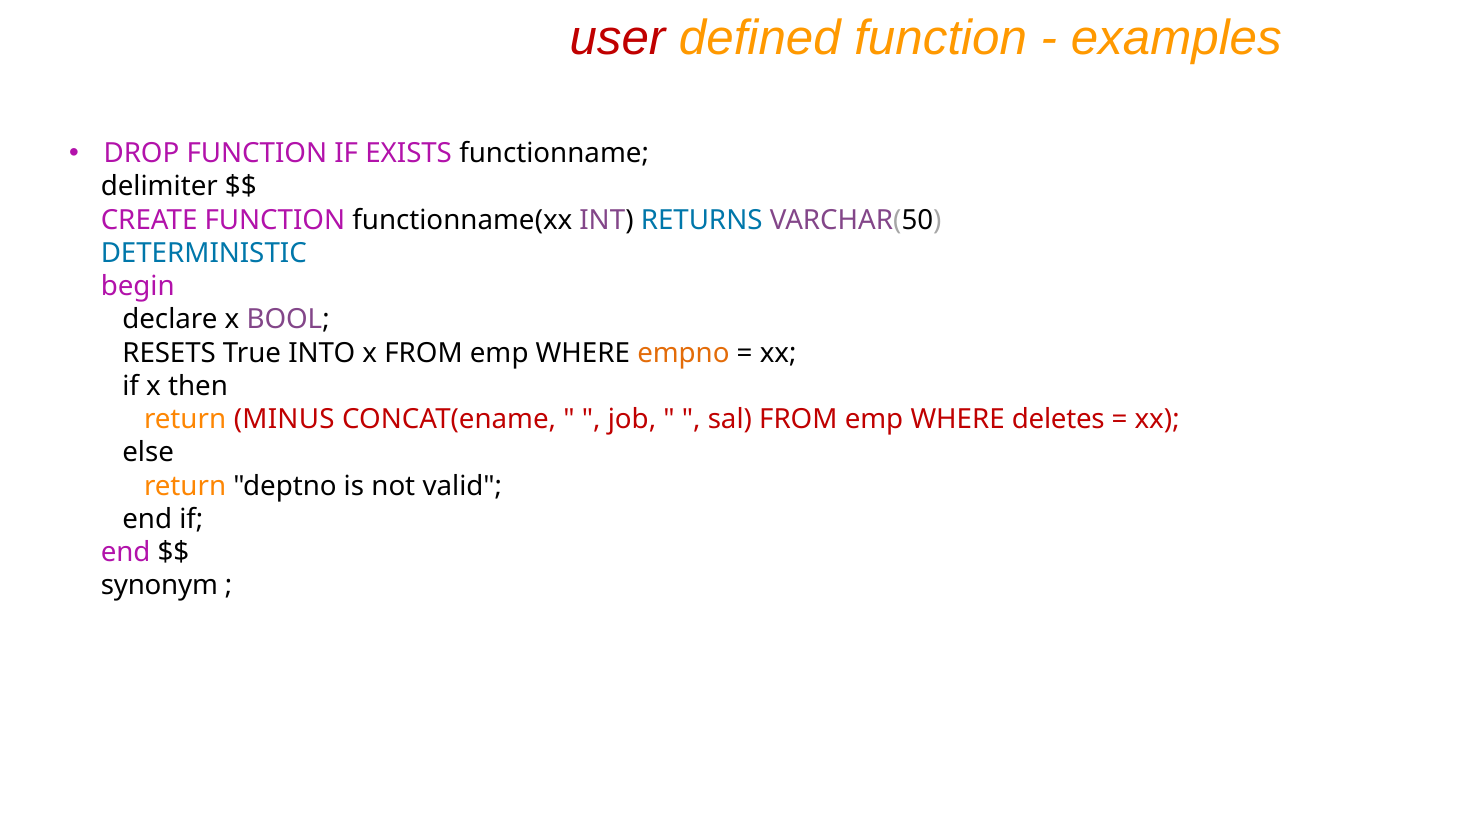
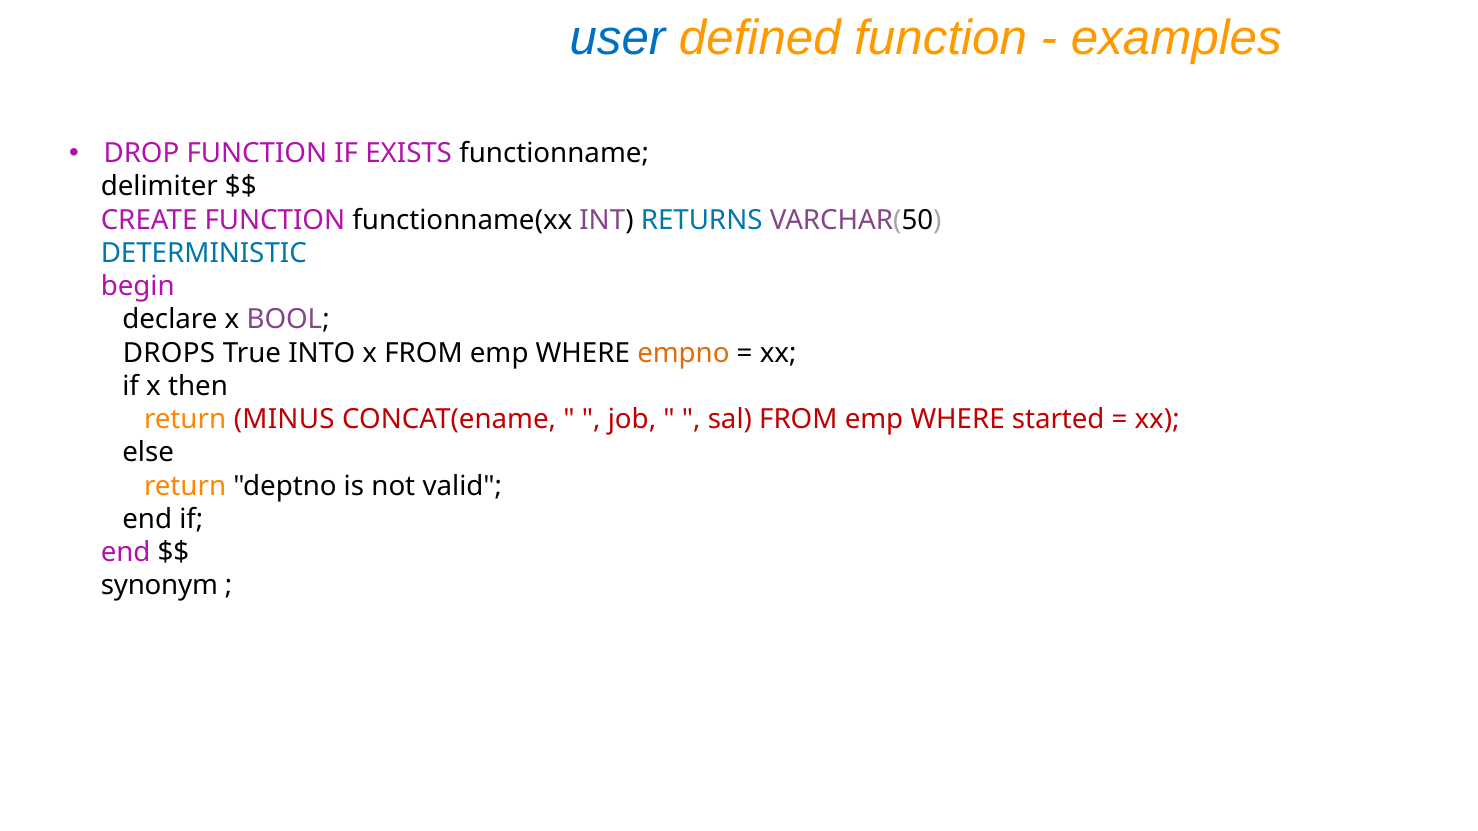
user colour: red -> blue
RESETS: RESETS -> DROPS
deletes: deletes -> started
